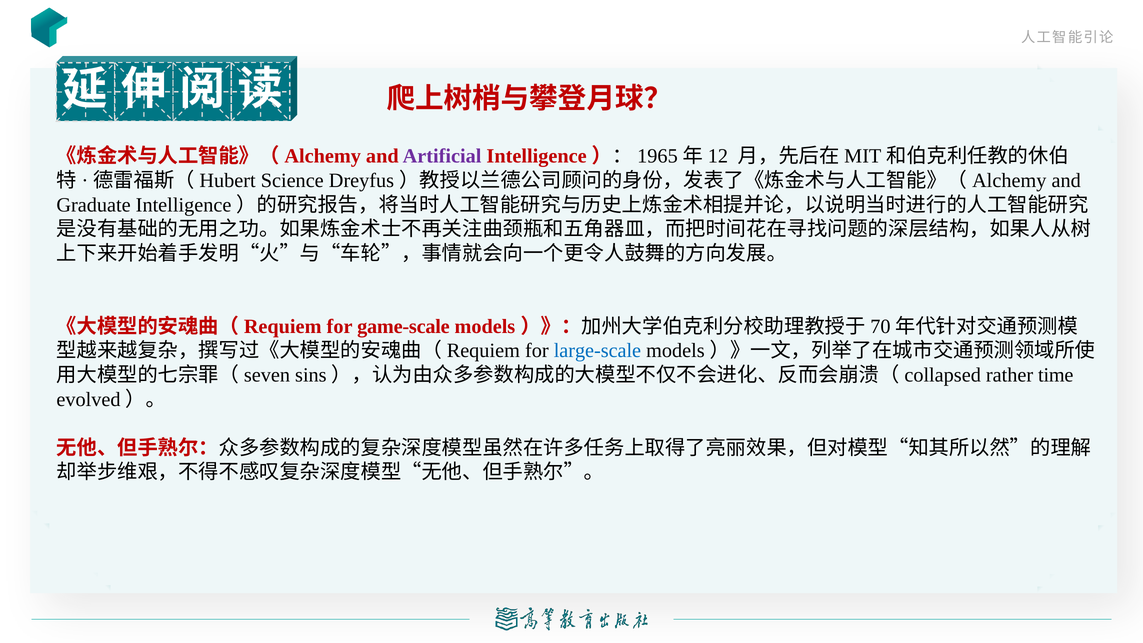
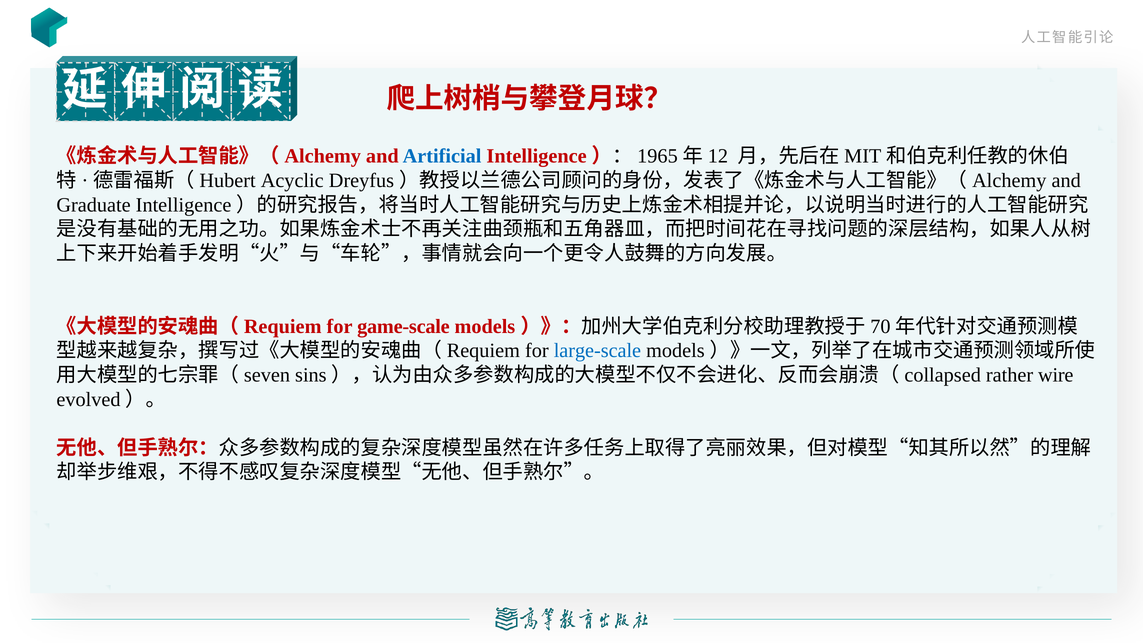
Artificial colour: purple -> blue
Science: Science -> Acyclic
time: time -> wire
